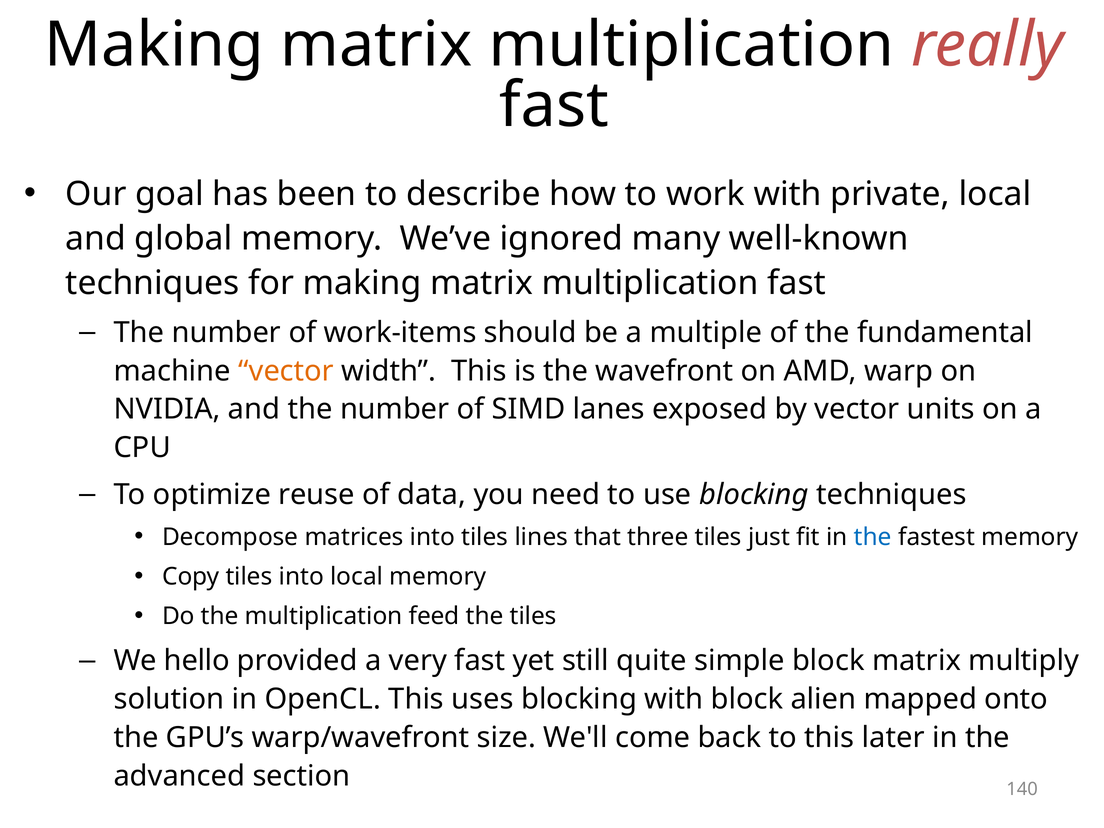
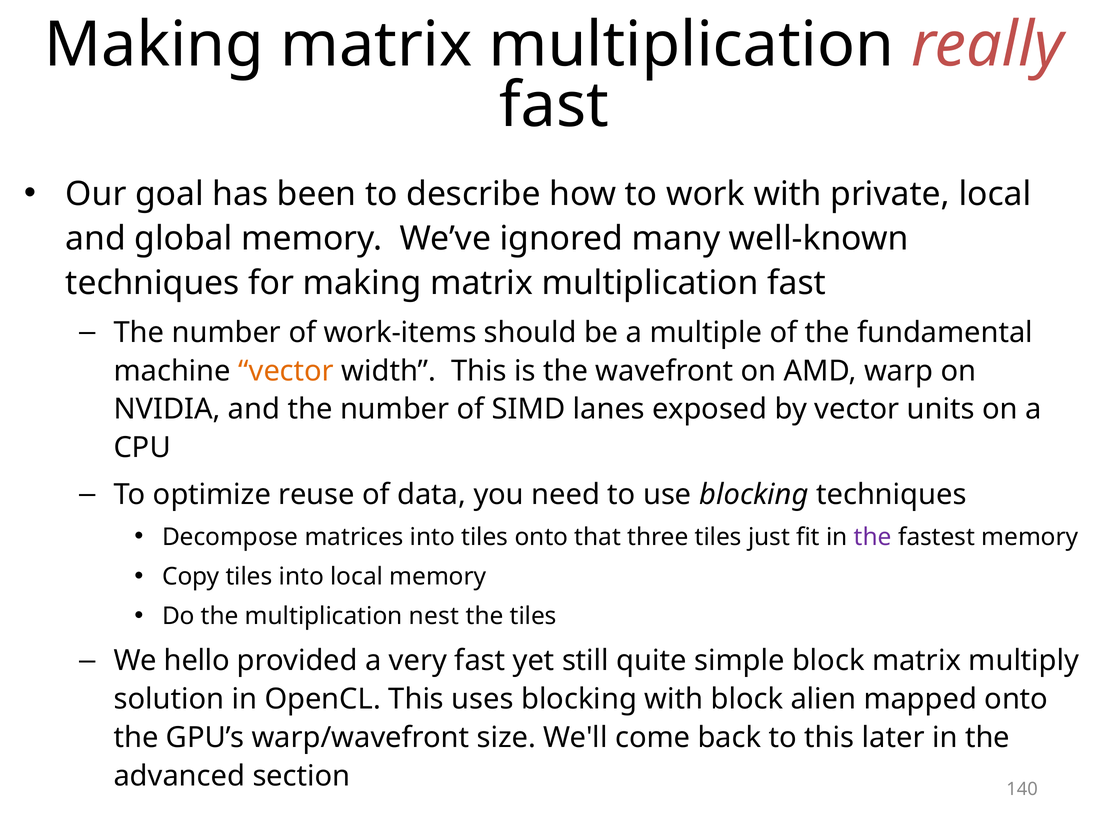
tiles lines: lines -> onto
the at (873, 537) colour: blue -> purple
feed: feed -> nest
